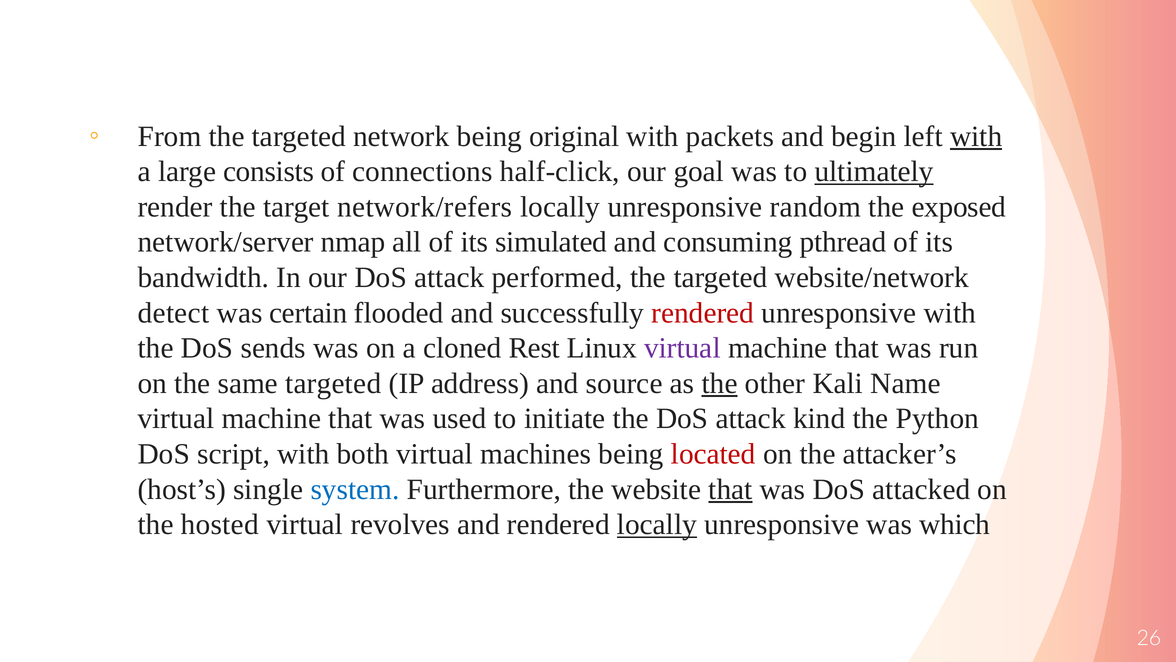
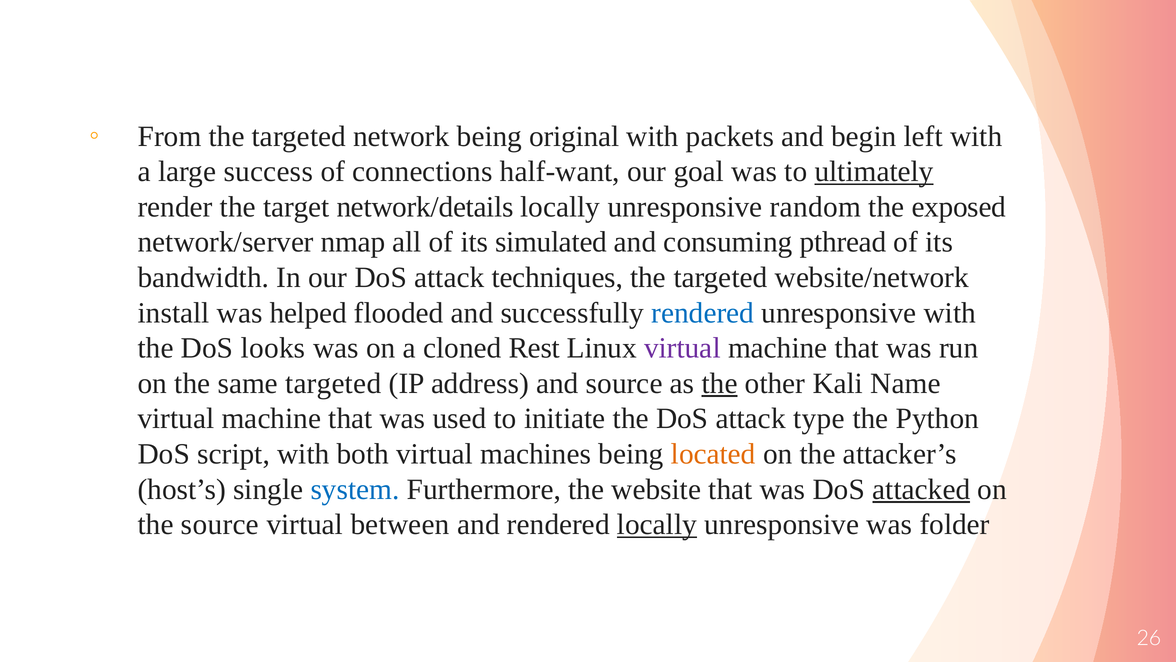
with at (976, 136) underline: present -> none
consists: consists -> success
half-click: half-click -> half-want
network/refers: network/refers -> network/details
performed: performed -> techniques
detect: detect -> install
certain: certain -> helped
rendered at (703, 313) colour: red -> blue
sends: sends -> looks
kind: kind -> type
located colour: red -> orange
that at (730, 489) underline: present -> none
attacked underline: none -> present
the hosted: hosted -> source
revolves: revolves -> between
which: which -> folder
